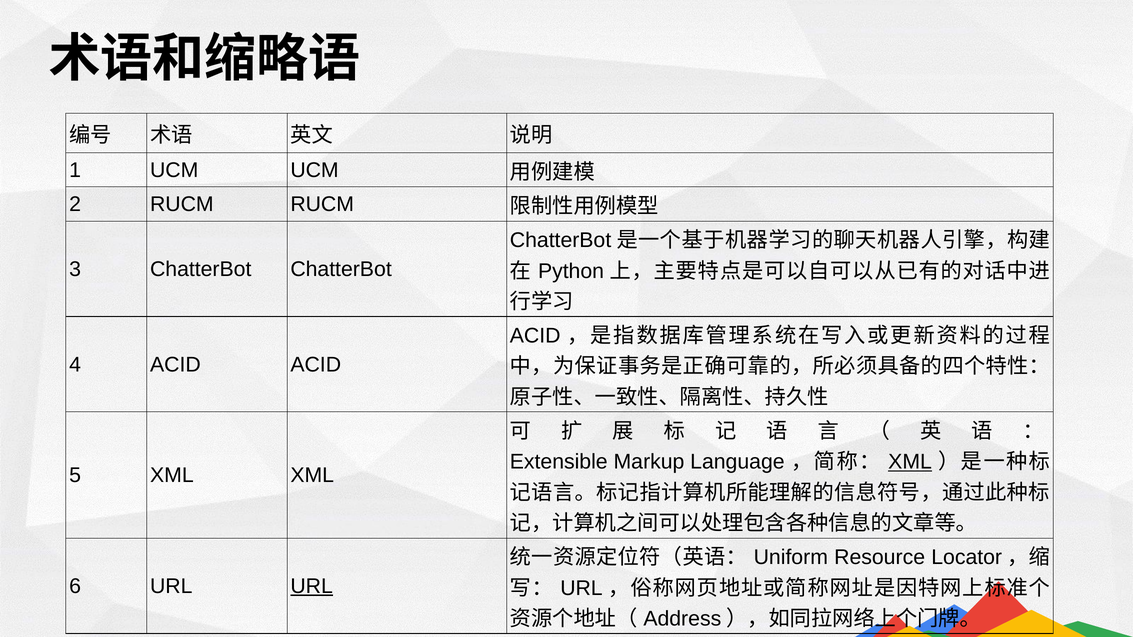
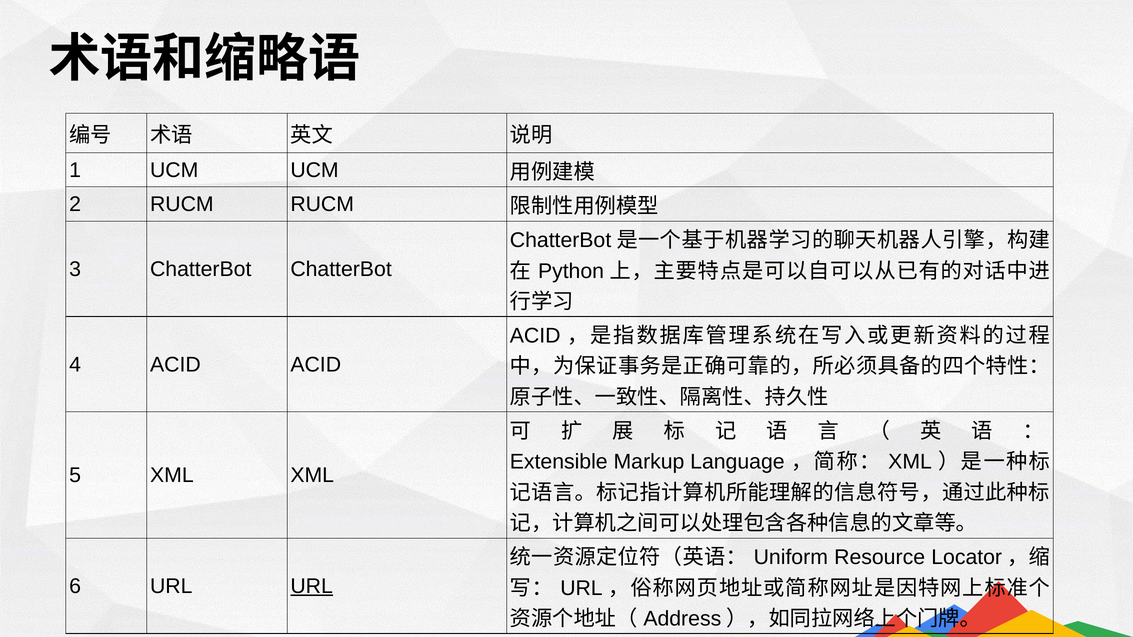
XML at (910, 462) underline: present -> none
